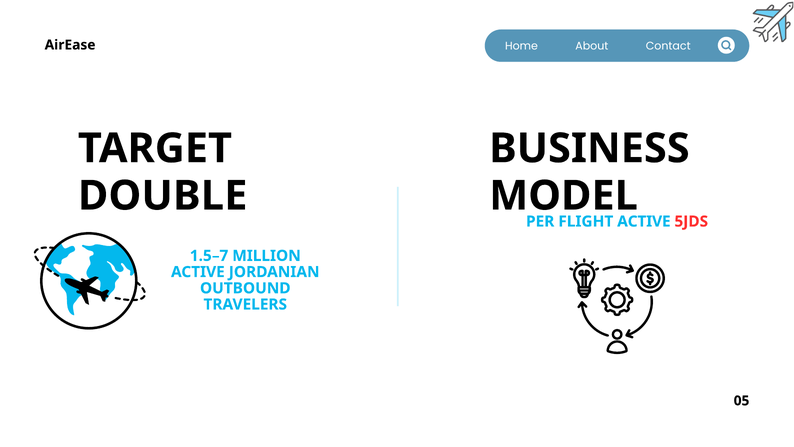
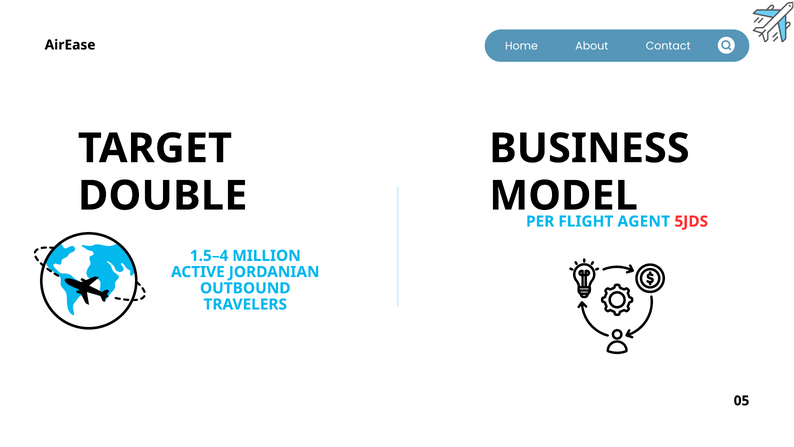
ACTIVE at (644, 221): ACTIVE -> AGENT
1.5–7: 1.5–7 -> 1.5–4
